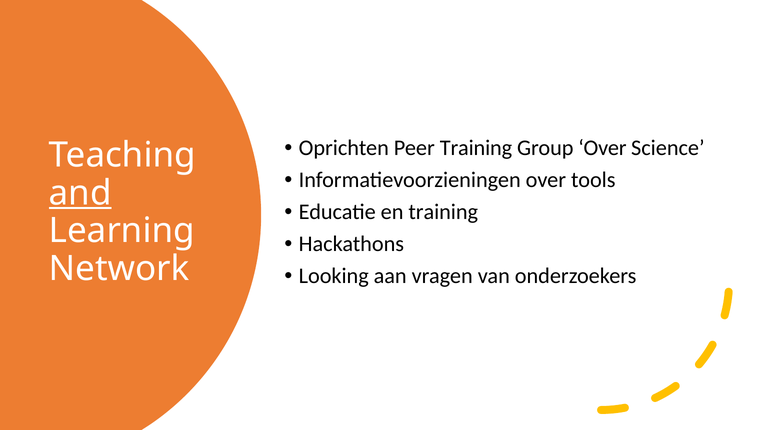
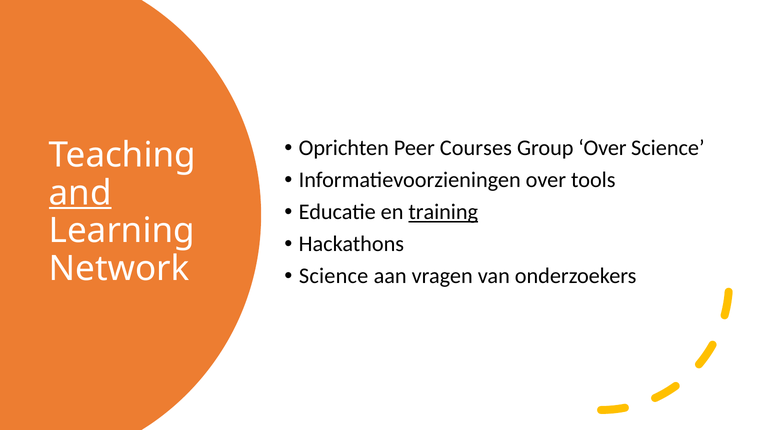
Peer Training: Training -> Courses
training at (443, 212) underline: none -> present
Looking at (334, 276): Looking -> Science
